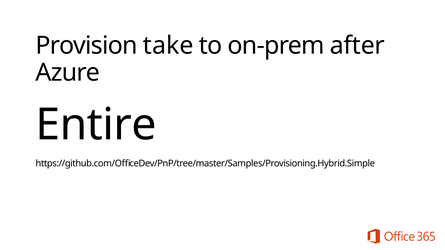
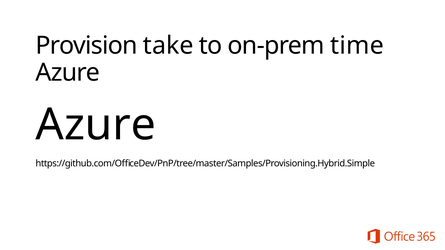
after: after -> time
Entire at (96, 125): Entire -> Azure
